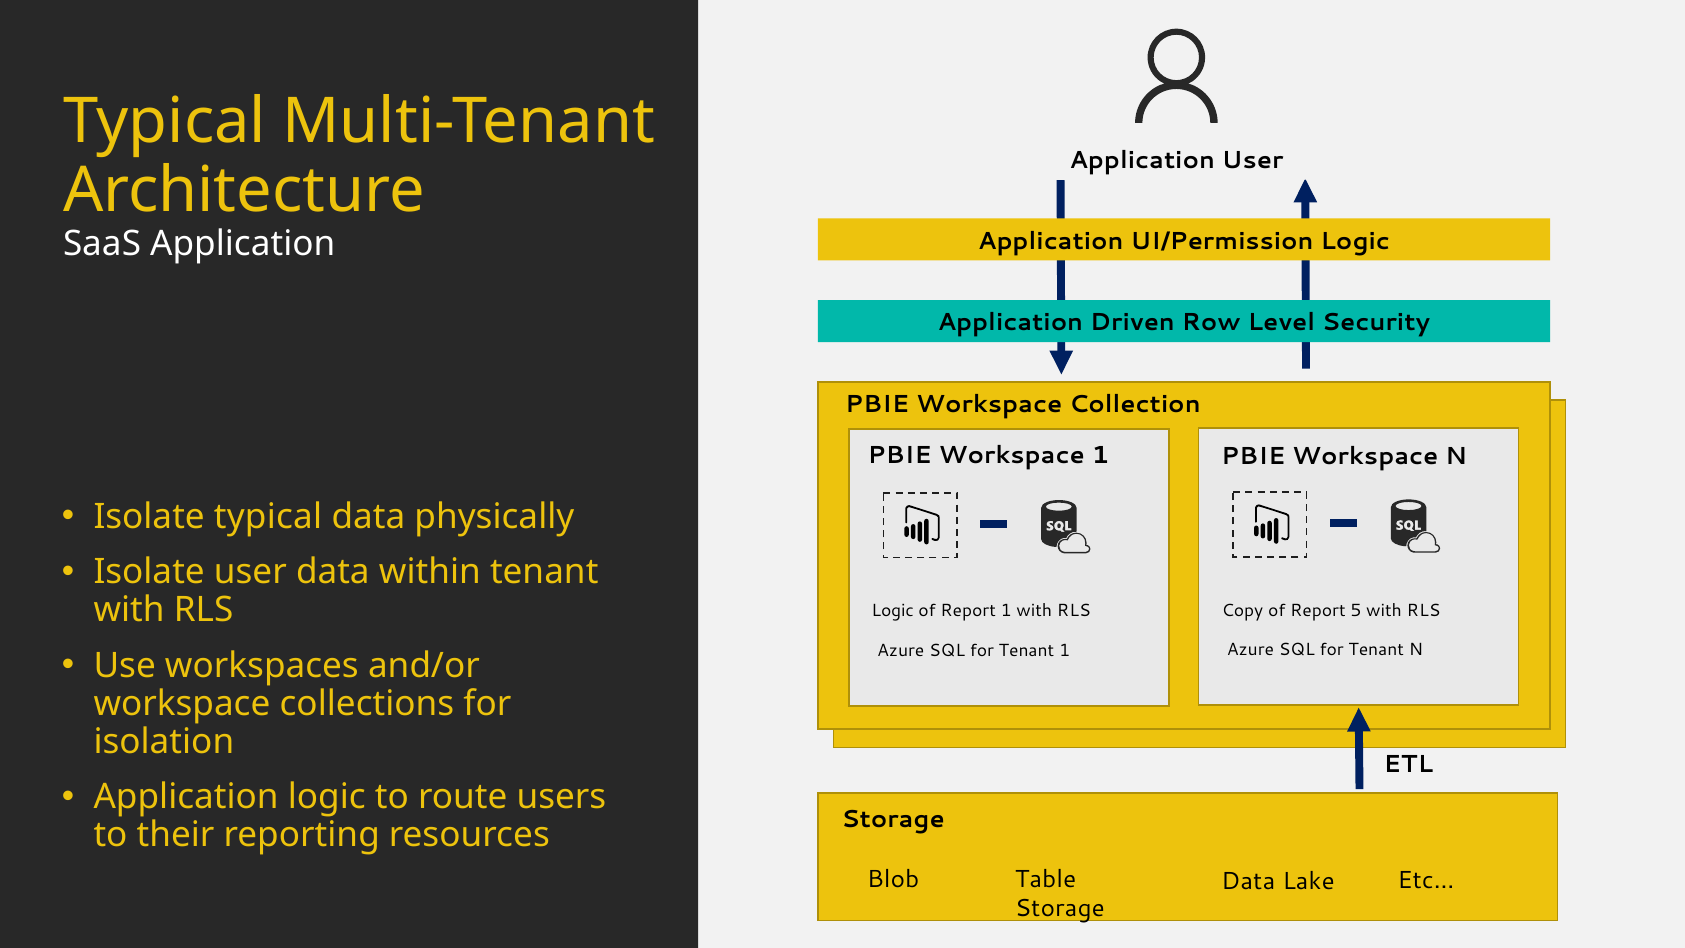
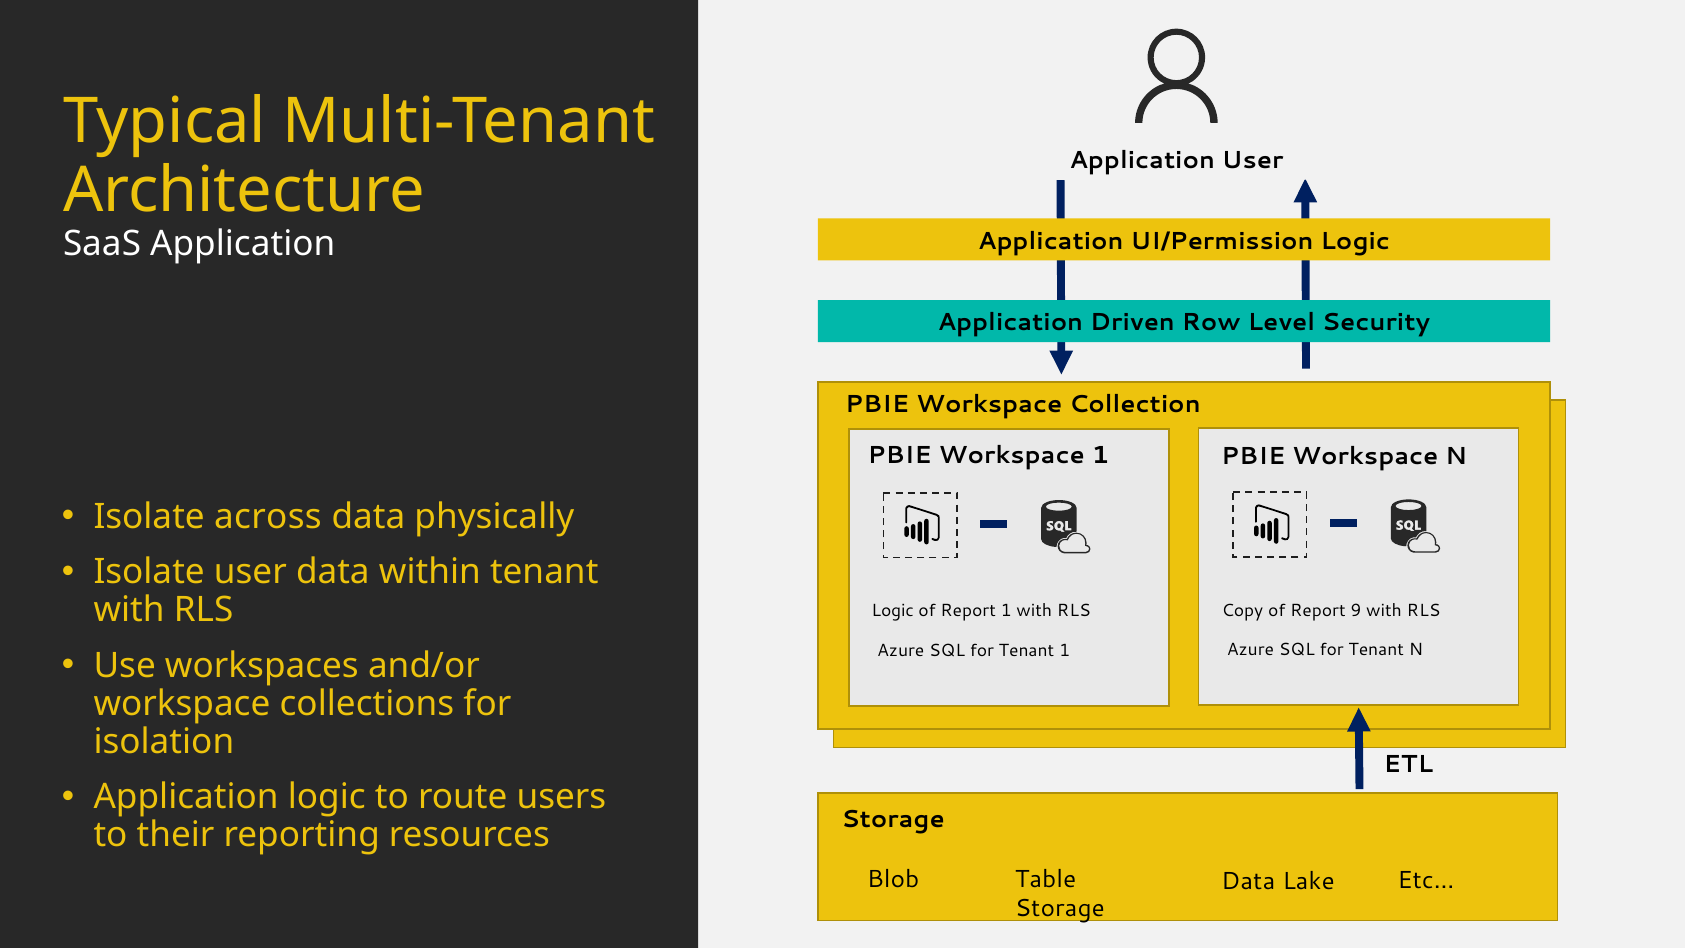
Isolate typical: typical -> across
5: 5 -> 9
